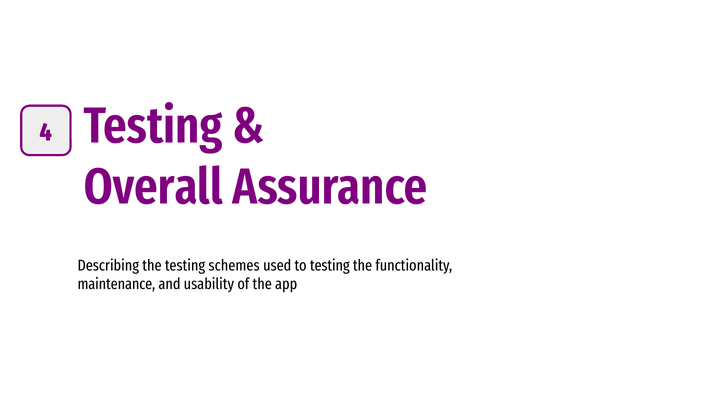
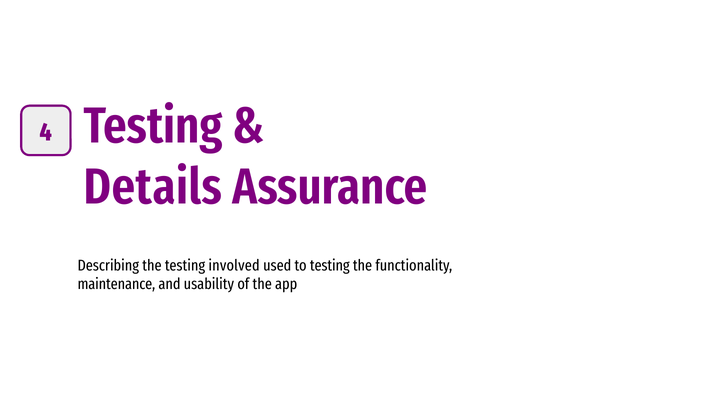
Overall: Overall -> Details
schemes: schemes -> involved
